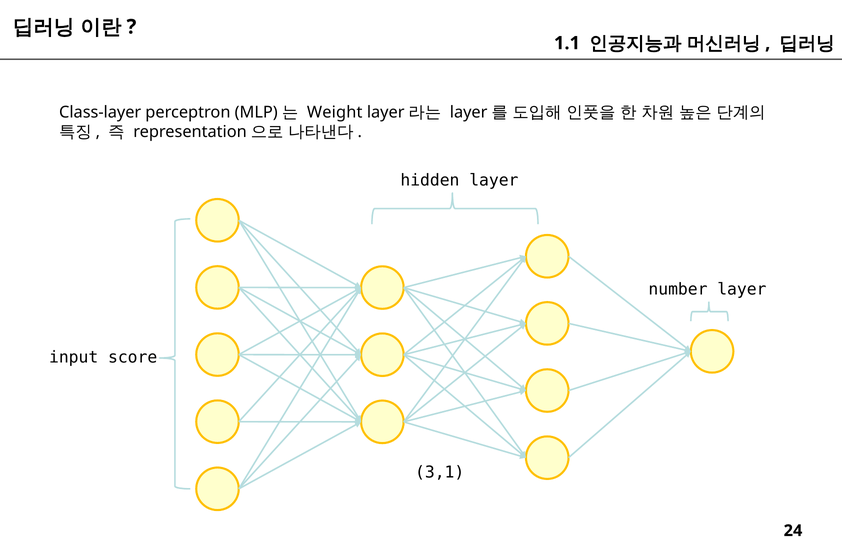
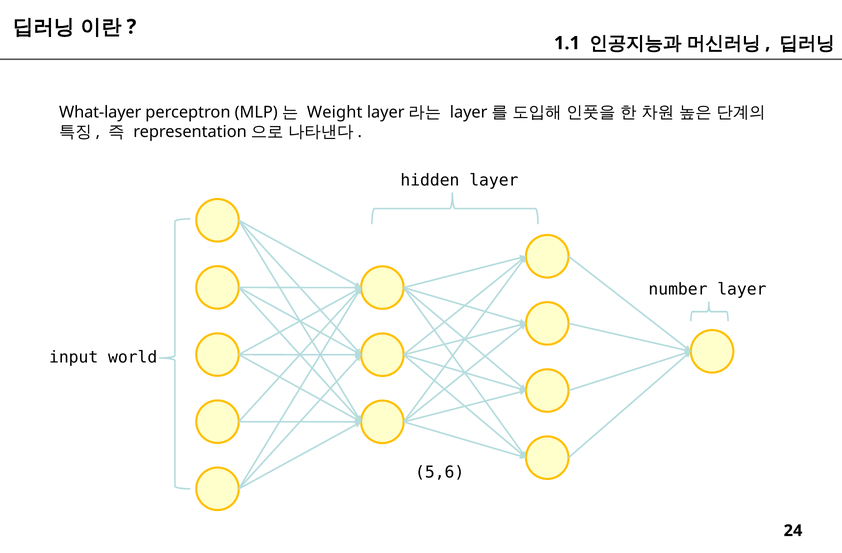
Class-layer: Class-layer -> What-layer
score: score -> world
3,1: 3,1 -> 5,6
